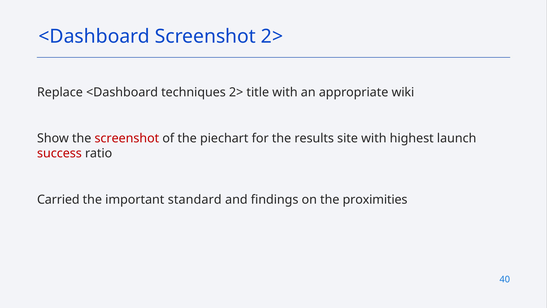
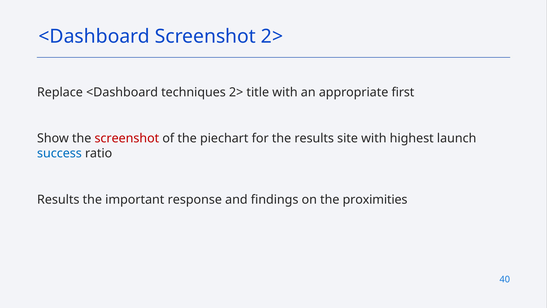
wiki: wiki -> first
success colour: red -> blue
Carried at (58, 199): Carried -> Results
standard: standard -> response
